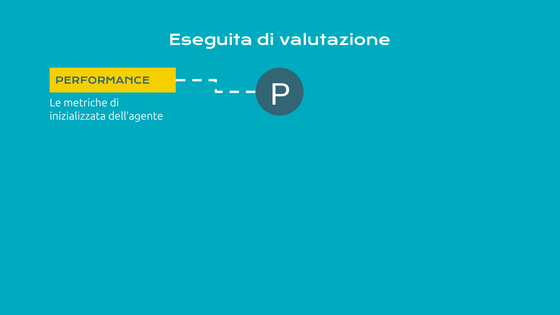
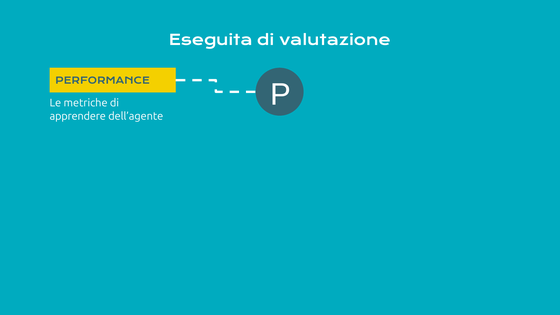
inizializzata: inizializzata -> apprendere
